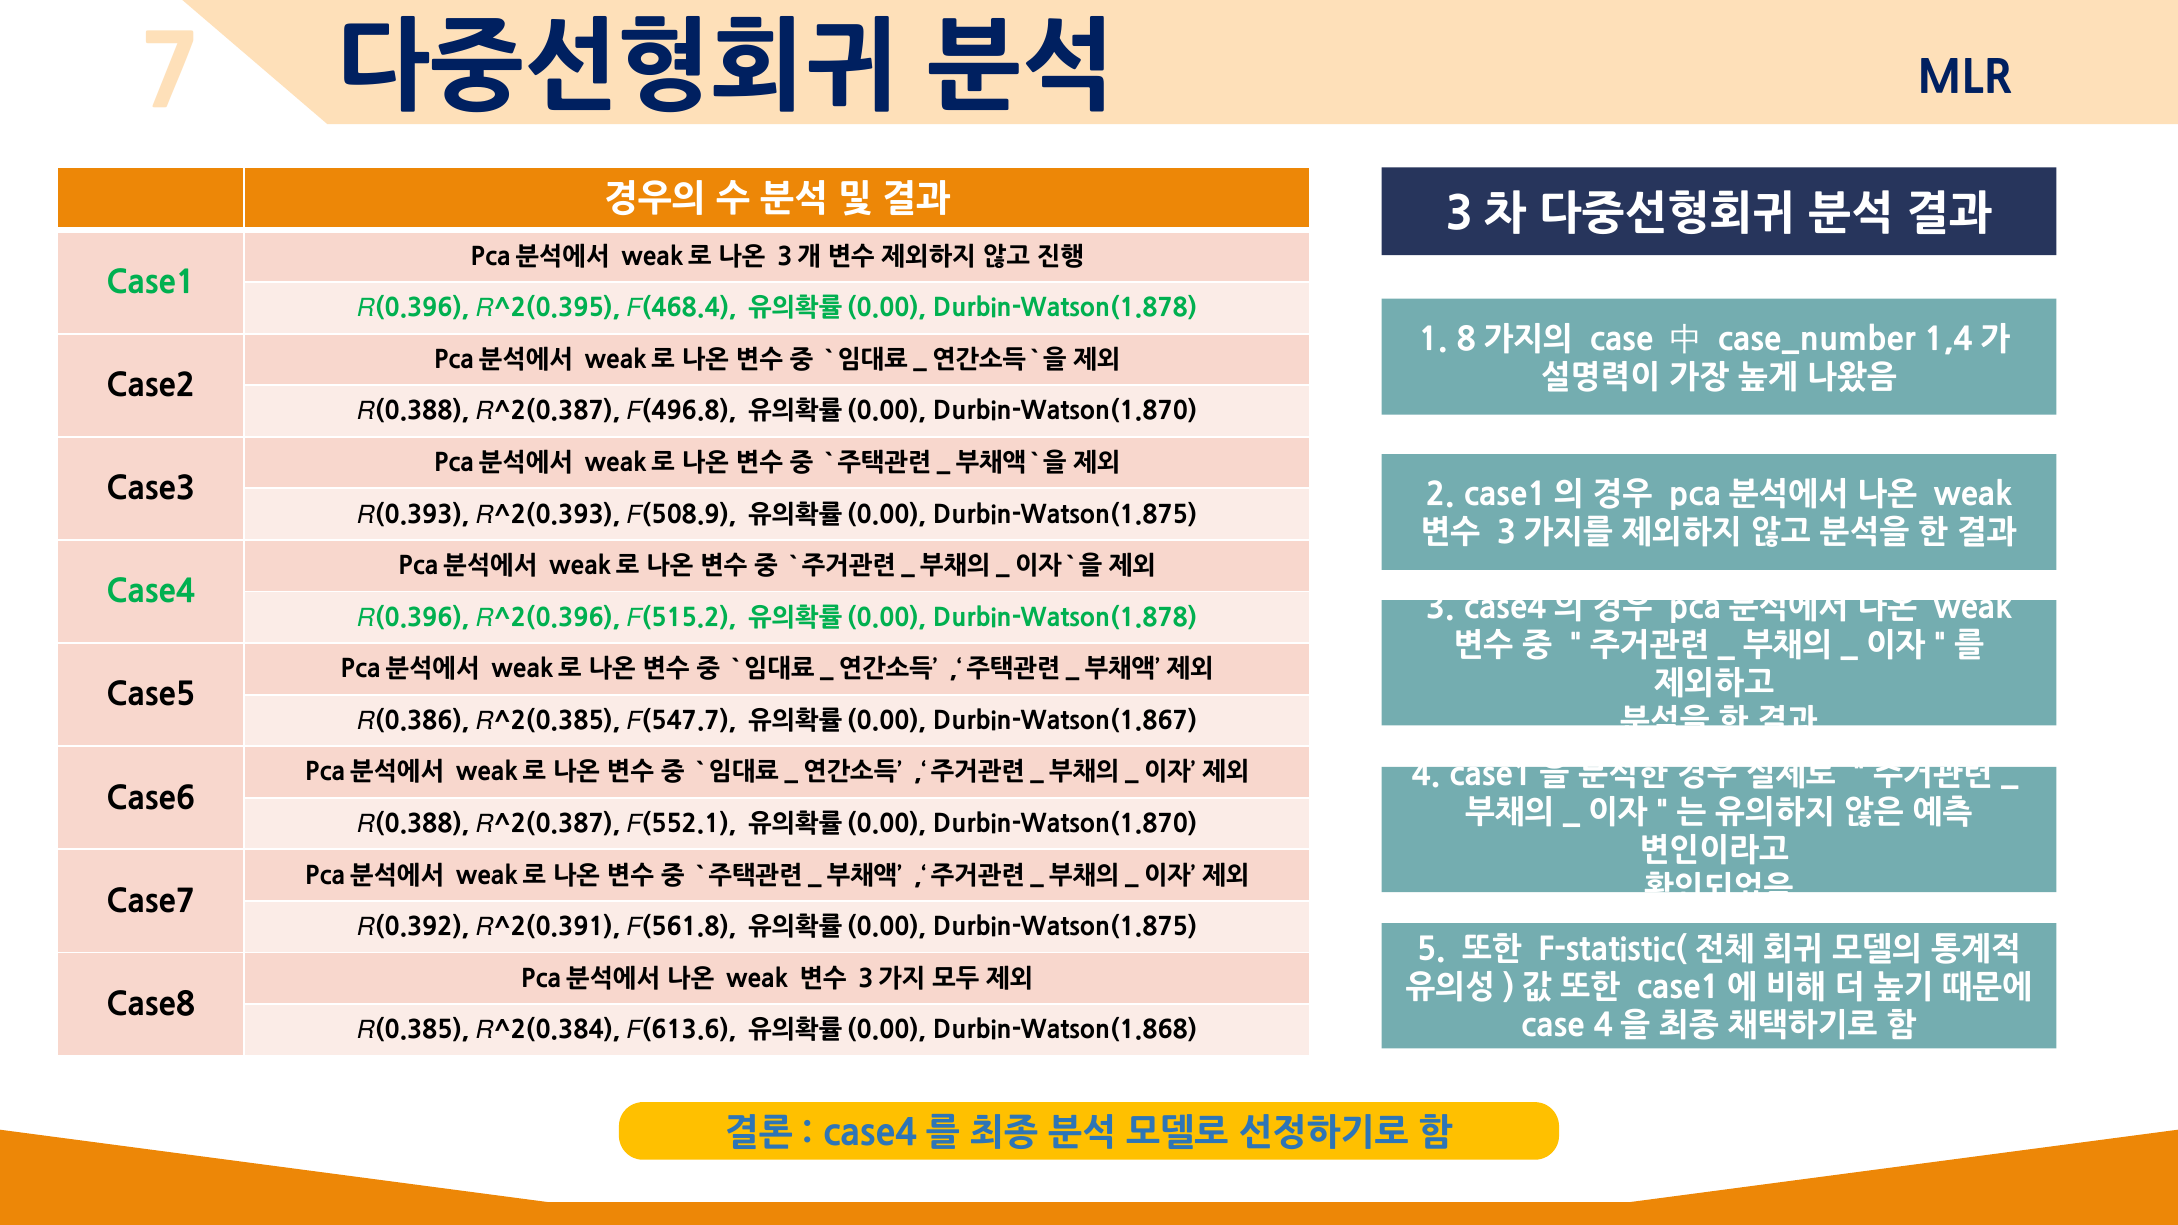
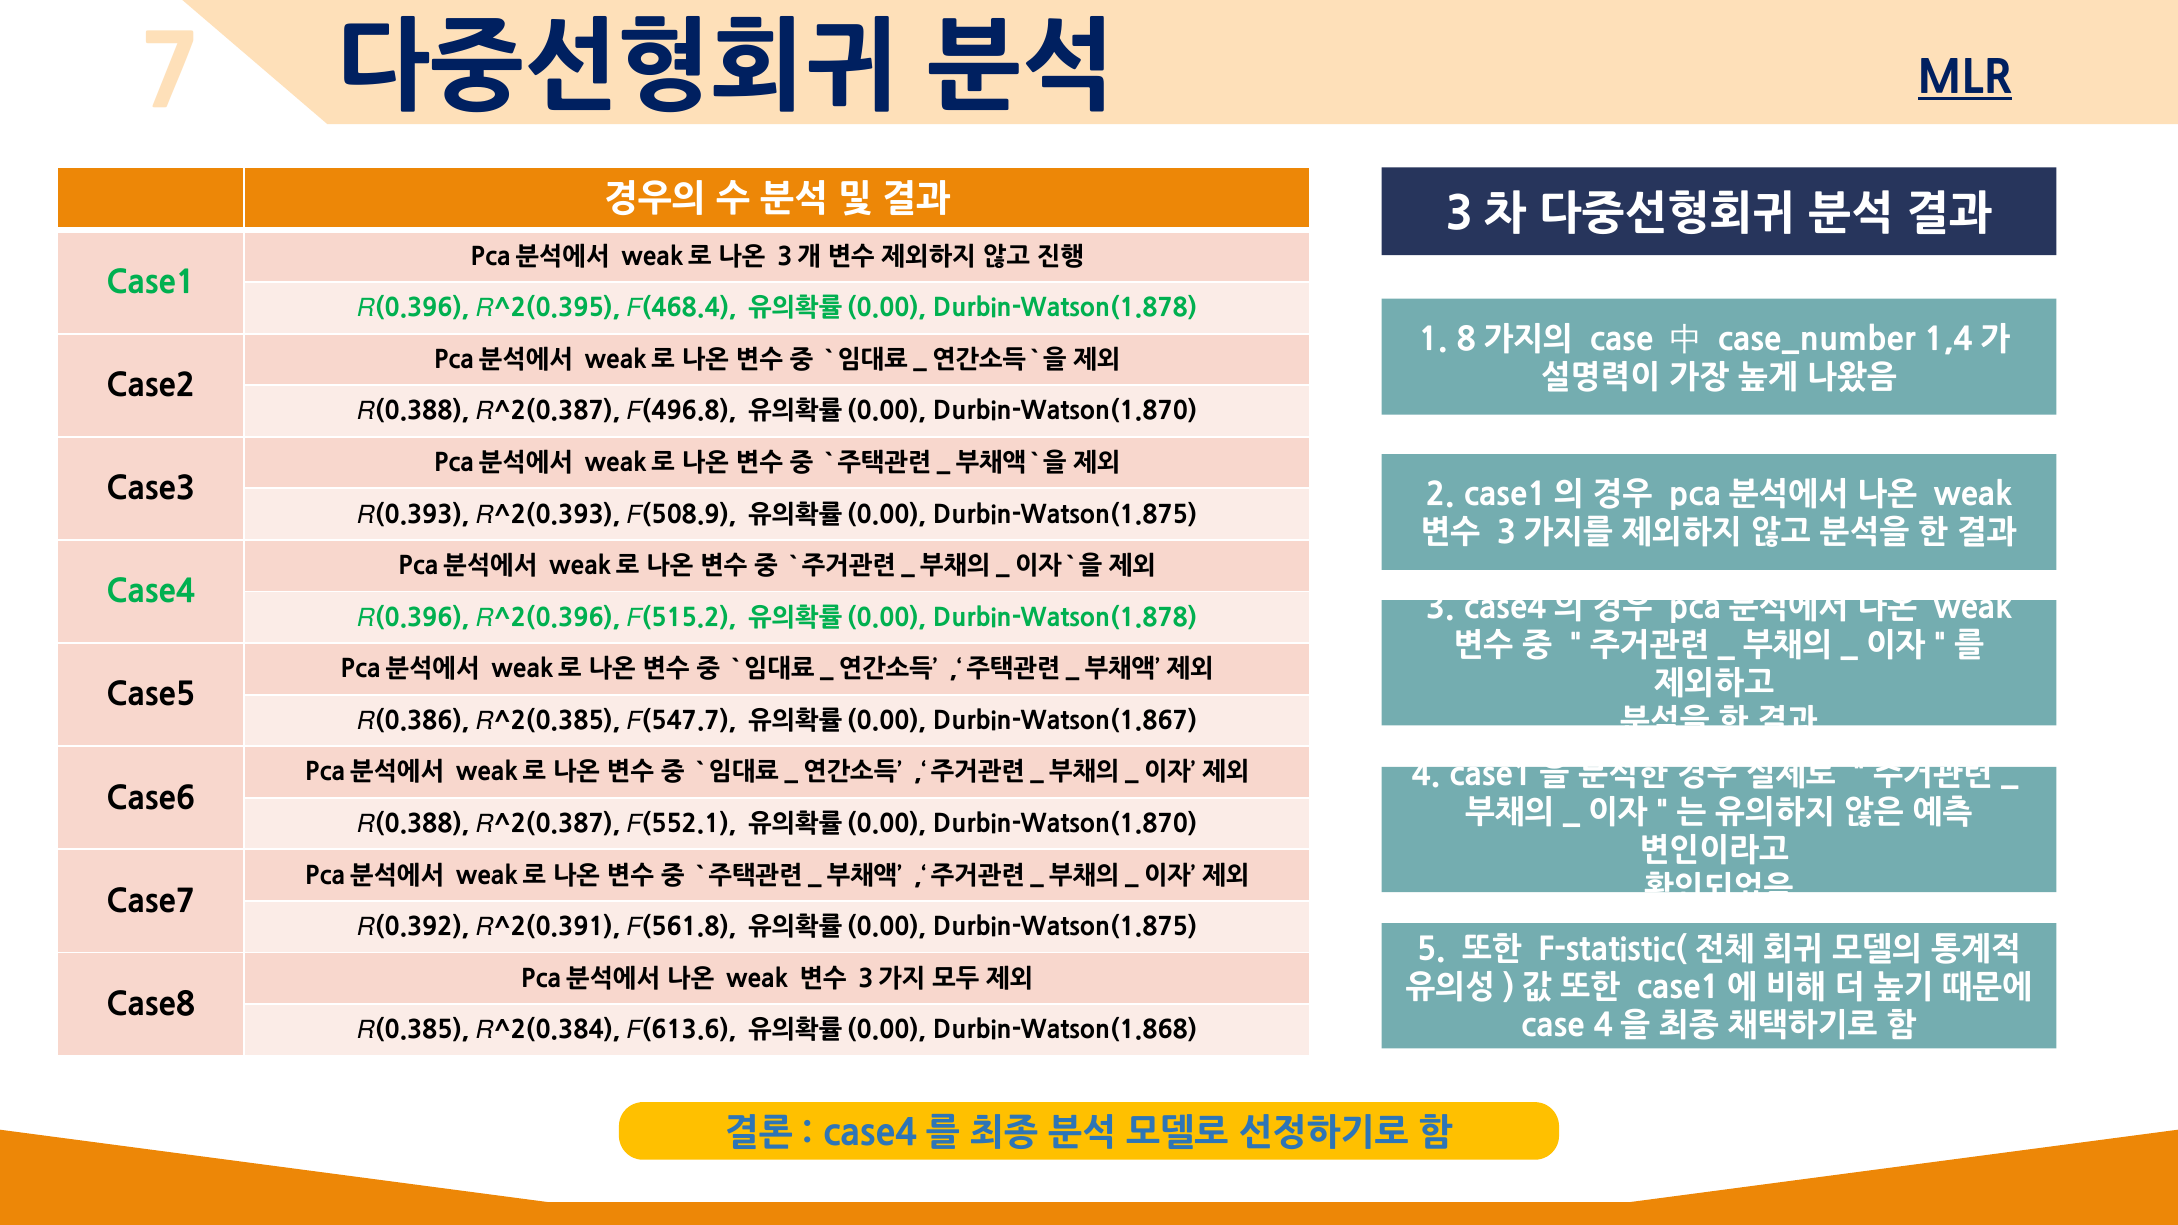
MLR underline: none -> present
